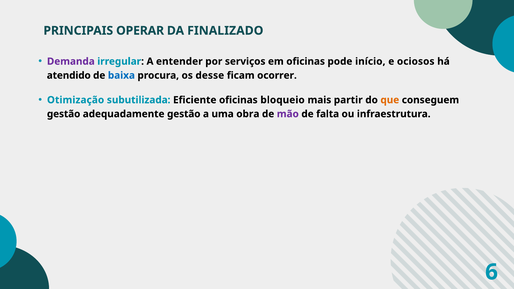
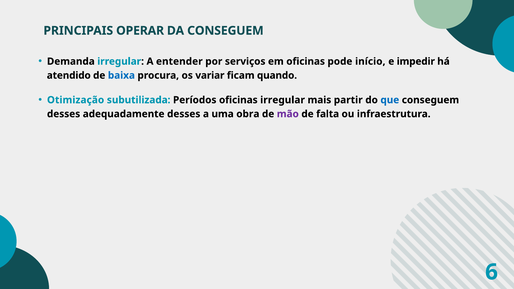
DA FINALIZADO: FINALIZADO -> CONSEGUEM
Demanda colour: purple -> black
ociosos: ociosos -> impedir
desse: desse -> variar
ocorrer: ocorrer -> quando
Eficiente: Eficiente -> Períodos
oficinas bloqueio: bloqueio -> irregular
que colour: orange -> blue
gestão at (64, 114): gestão -> desses
adequadamente gestão: gestão -> desses
